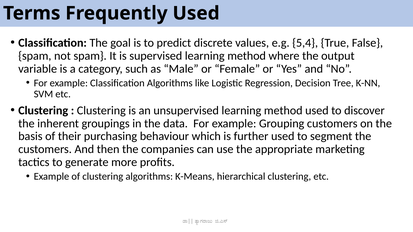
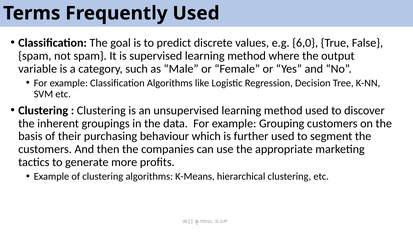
5,4: 5,4 -> 6,0
